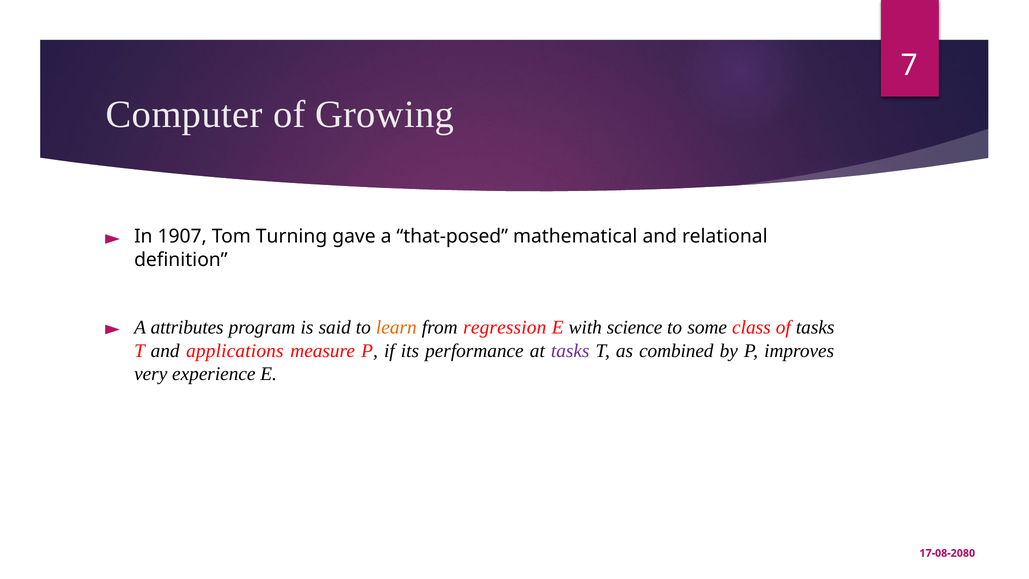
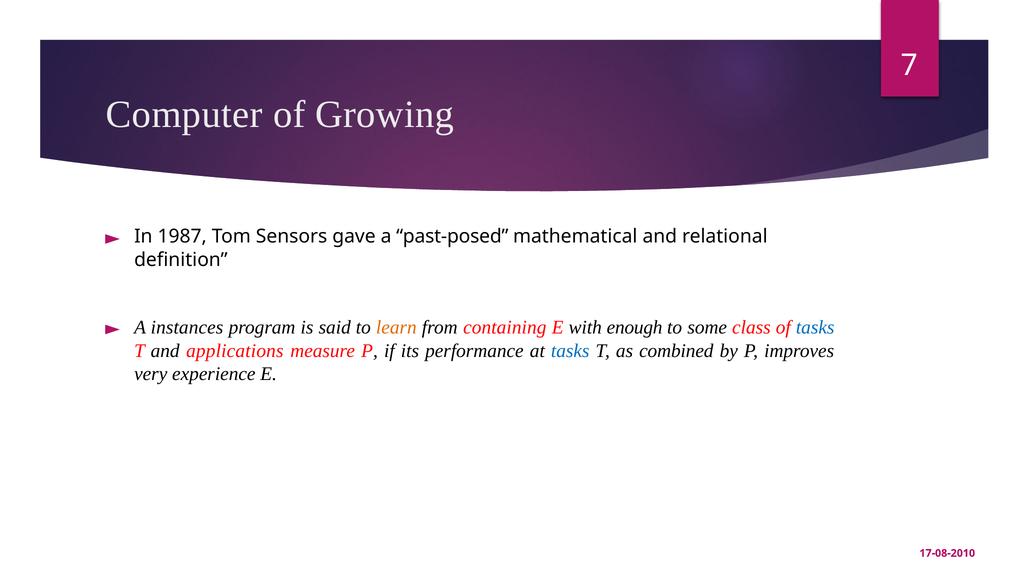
1907: 1907 -> 1987
Turning: Turning -> Sensors
that-posed: that-posed -> past-posed
attributes: attributes -> instances
regression: regression -> containing
science: science -> enough
tasks at (815, 327) colour: black -> blue
tasks at (570, 351) colour: purple -> blue
17-08-2080: 17-08-2080 -> 17-08-2010
